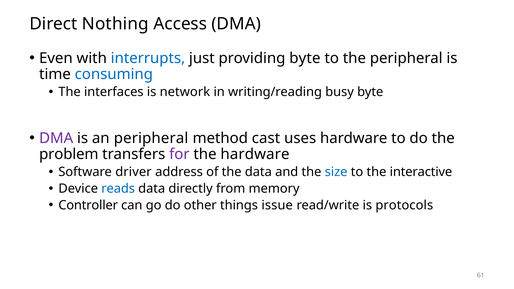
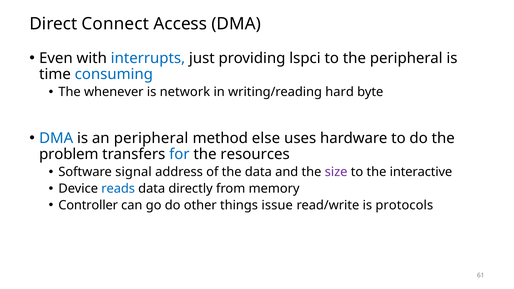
Nothing: Nothing -> Connect
providing byte: byte -> lspci
interfaces: interfaces -> whenever
busy: busy -> hard
DMA at (56, 138) colour: purple -> blue
cast: cast -> else
for colour: purple -> blue
the hardware: hardware -> resources
driver: driver -> signal
size colour: blue -> purple
